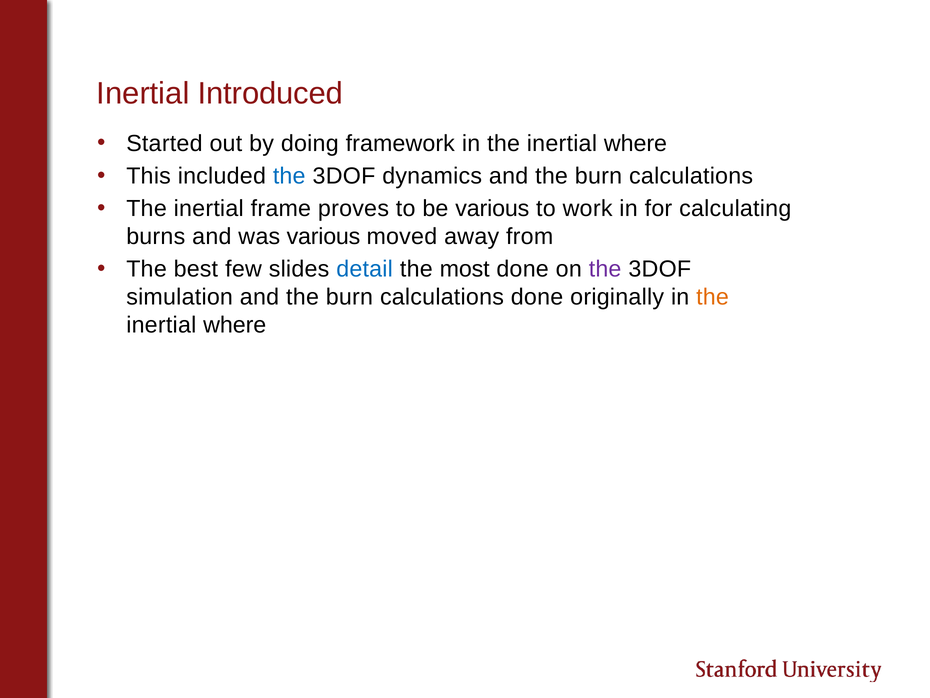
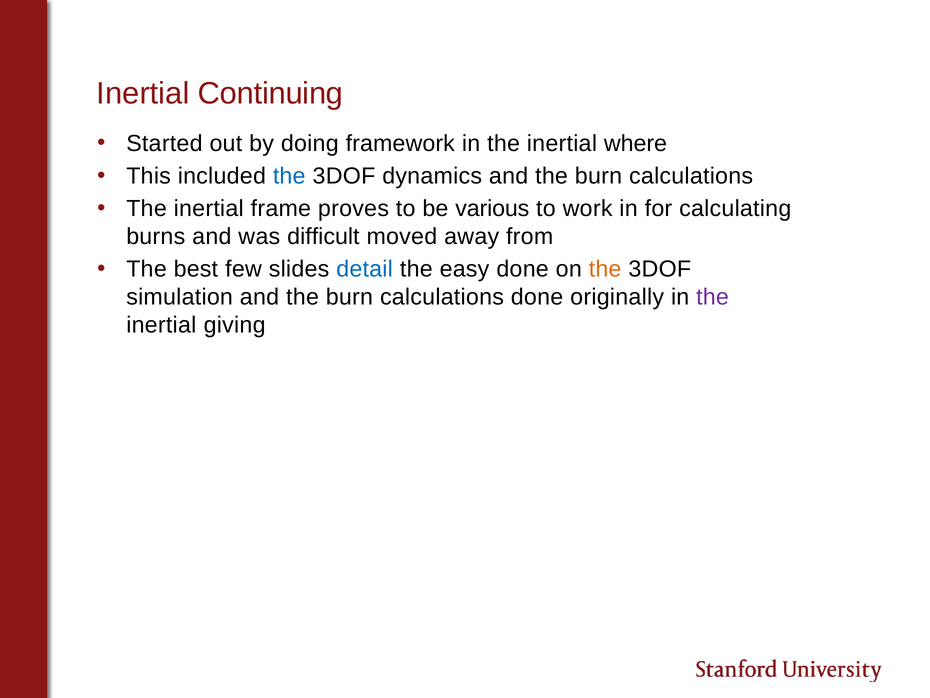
Introduced: Introduced -> Continuing
was various: various -> difficult
most: most -> easy
the at (605, 269) colour: purple -> orange
the at (712, 297) colour: orange -> purple
where at (235, 325): where -> giving
